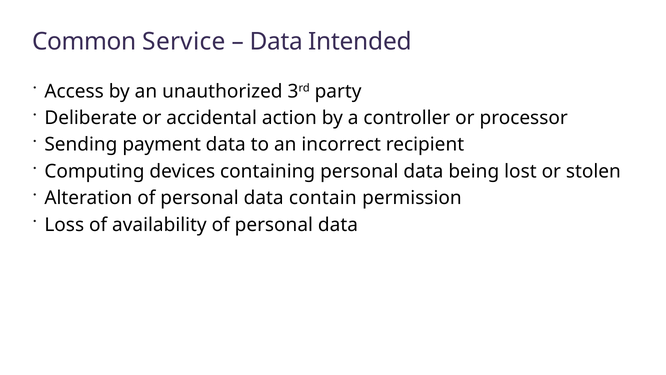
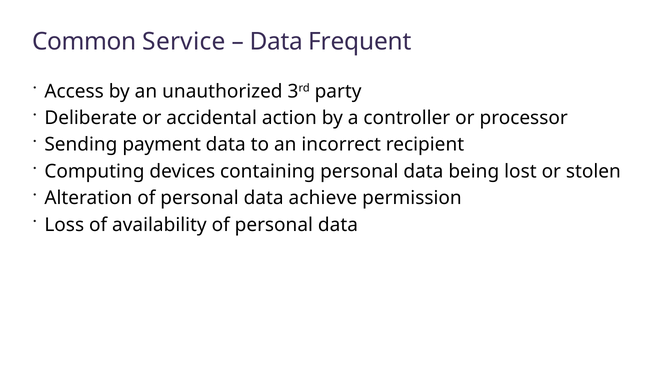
Intended: Intended -> Frequent
contain: contain -> achieve
